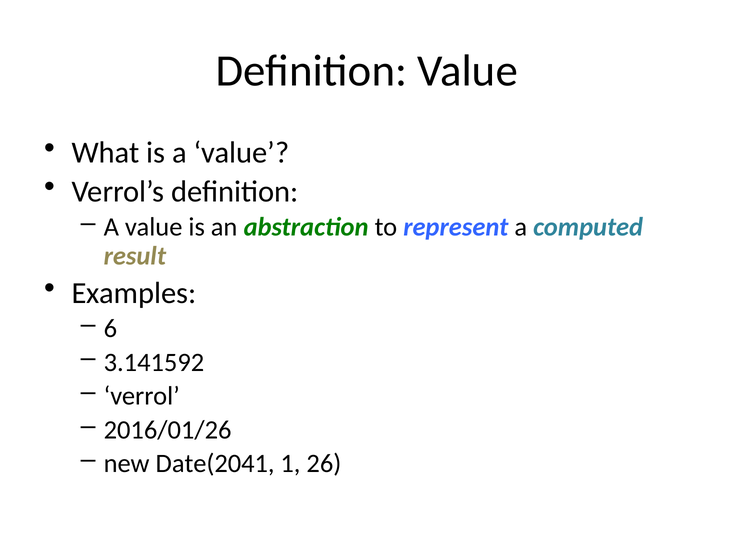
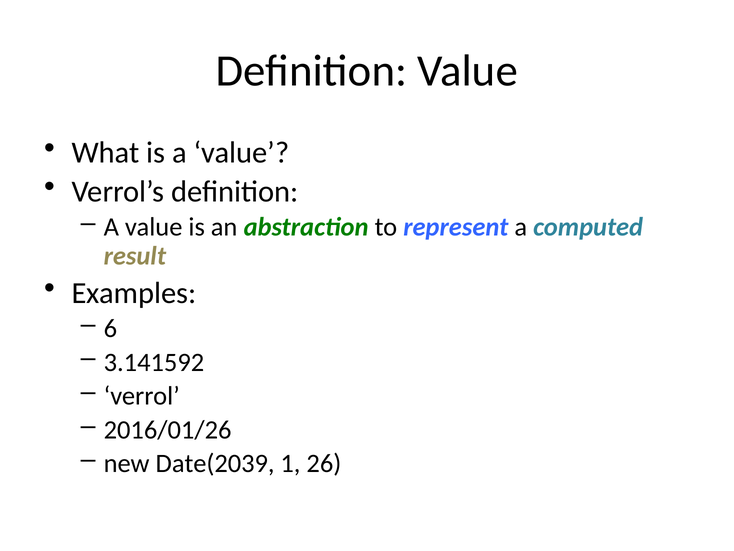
Date(2041: Date(2041 -> Date(2039
